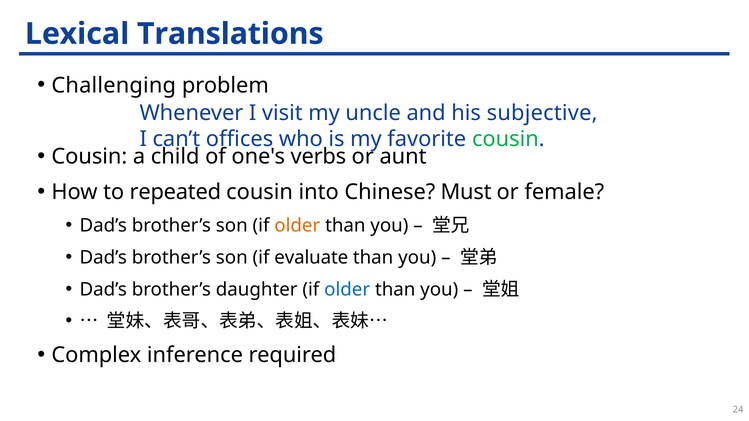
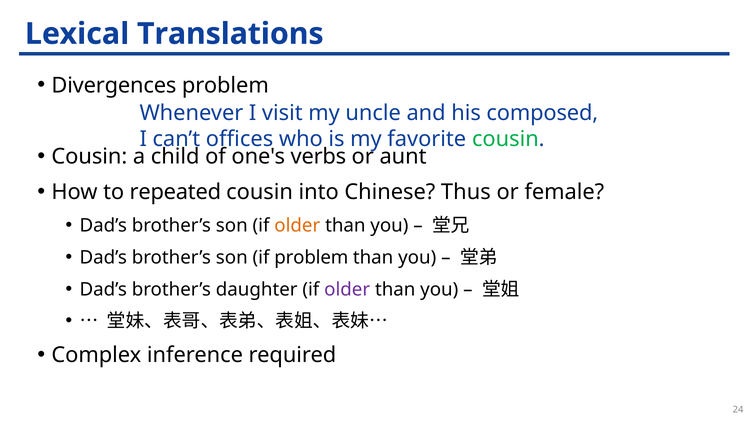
Challenging: Challenging -> Divergences
subjective: subjective -> composed
Must: Must -> Thus
if evaluate: evaluate -> problem
older at (347, 290) colour: blue -> purple
